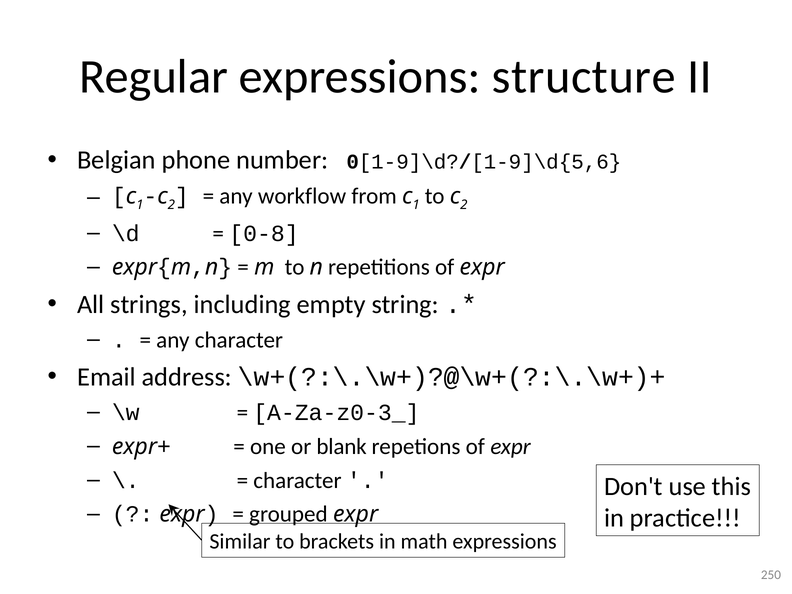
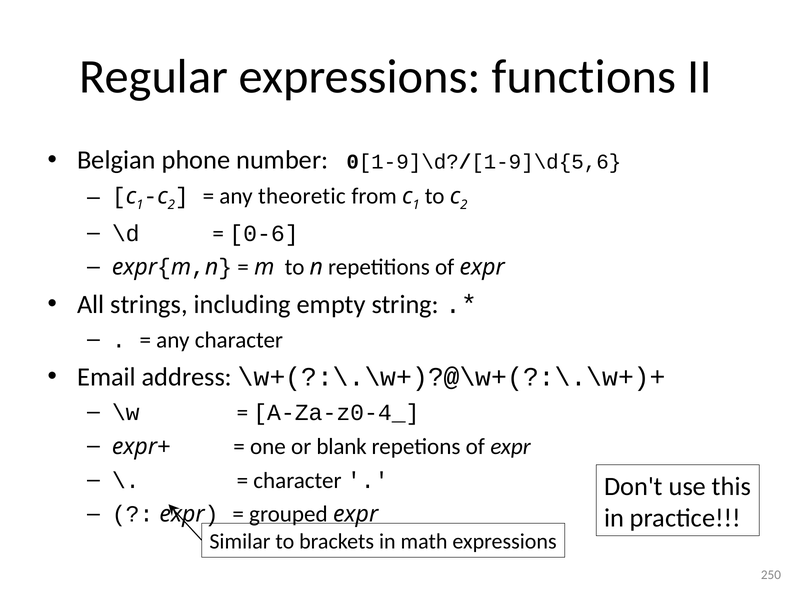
structure: structure -> functions
workflow: workflow -> theoretic
0-8: 0-8 -> 0-6
A-Za-z0-3_: A-Za-z0-3_ -> A-Za-z0-4_
